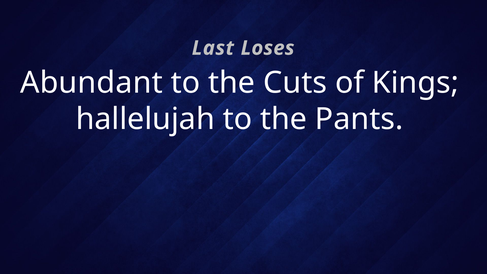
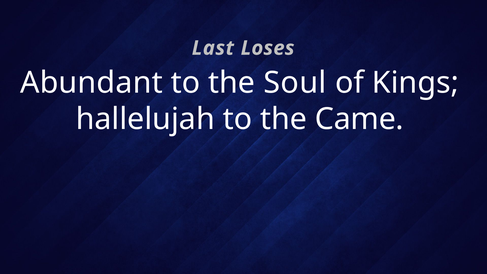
Cuts: Cuts -> Soul
Pants: Pants -> Came
